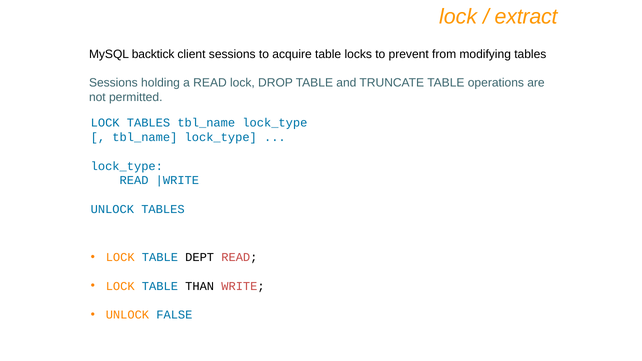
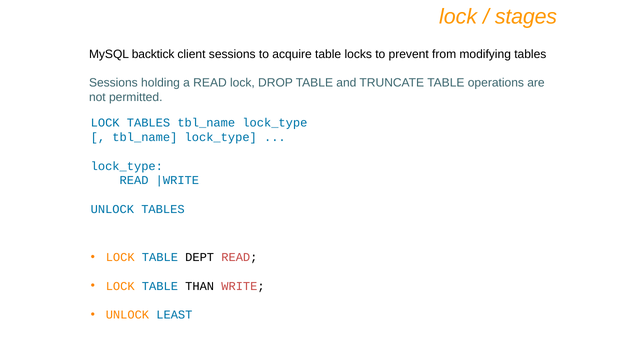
extract: extract -> stages
FALSE: FALSE -> LEAST
